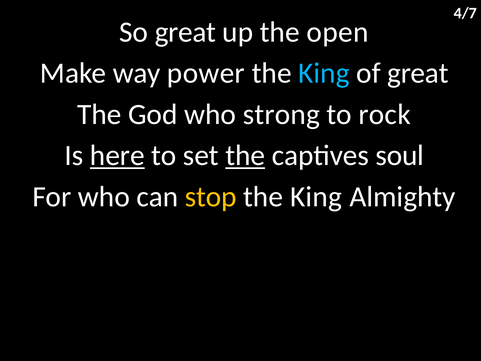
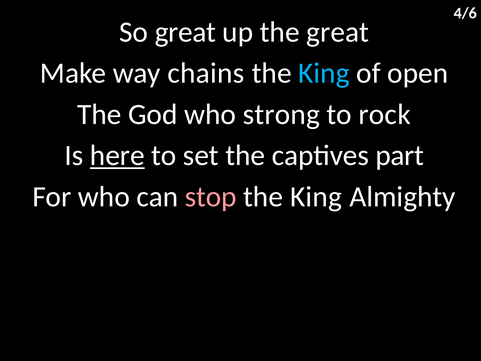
4/7: 4/7 -> 4/6
the open: open -> great
power: power -> chains
of great: great -> open
the at (245, 155) underline: present -> none
soul: soul -> part
stop colour: yellow -> pink
